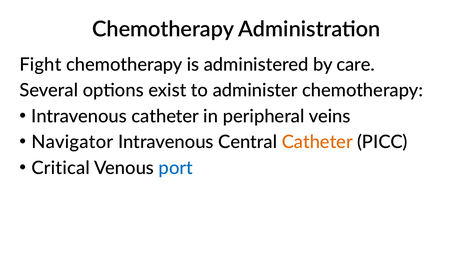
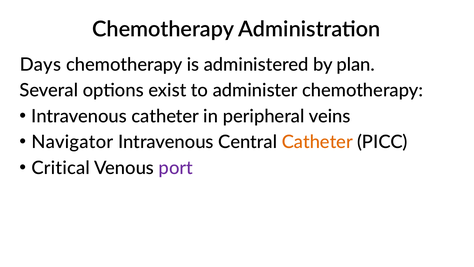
Fight: Fight -> Days
care: care -> plan
port colour: blue -> purple
